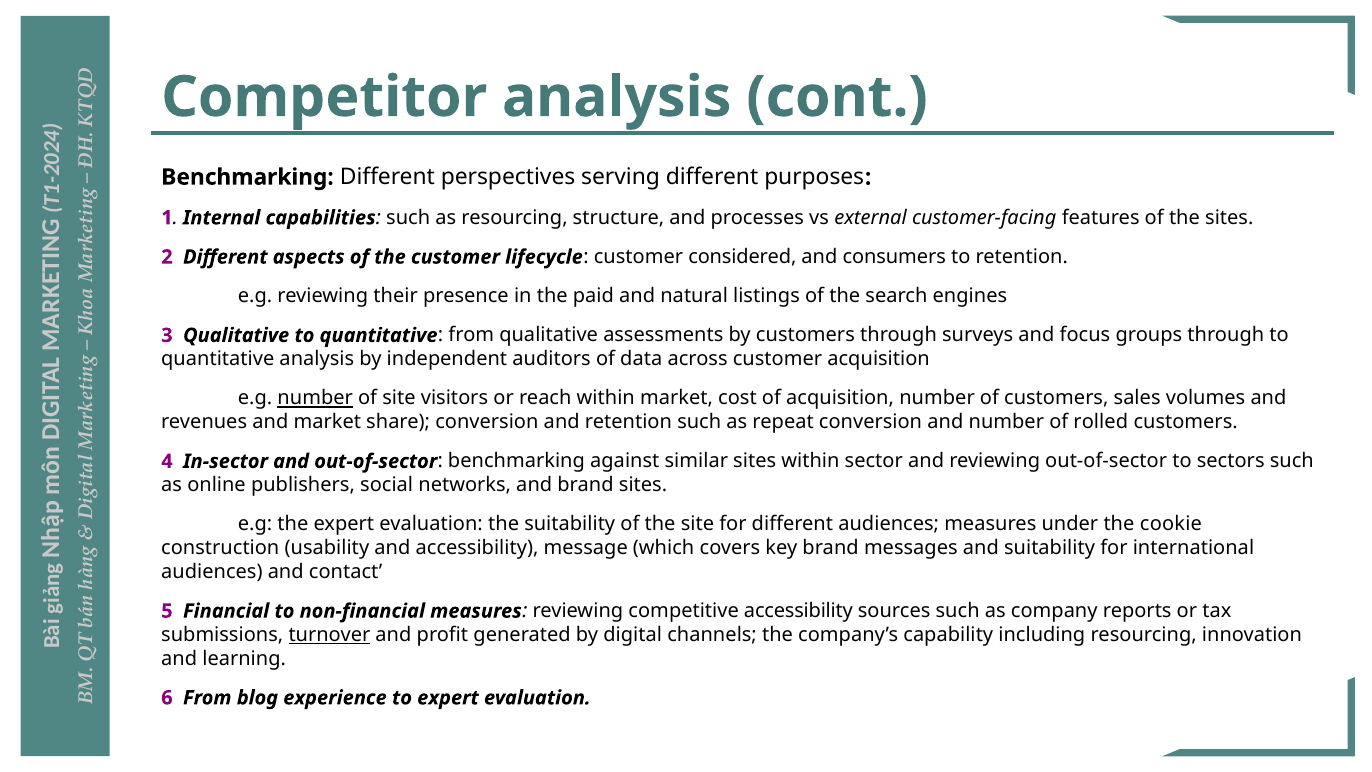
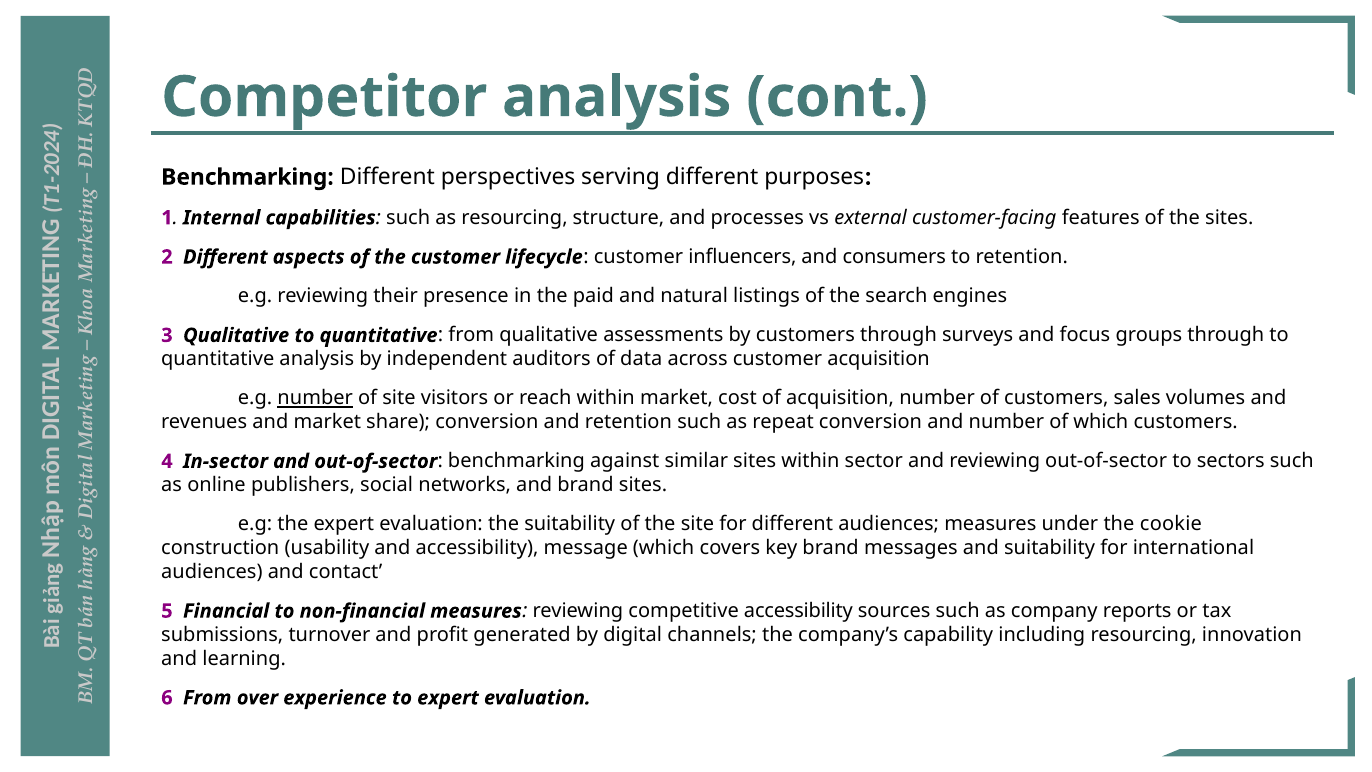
considered: considered -> influencers
of rolled: rolled -> which
turnover underline: present -> none
blog: blog -> over
